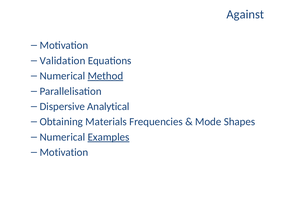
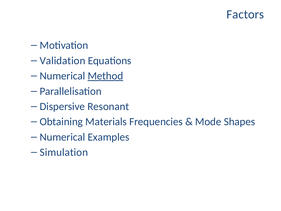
Against: Against -> Factors
Analytical: Analytical -> Resonant
Examples underline: present -> none
Motivation at (64, 152): Motivation -> Simulation
